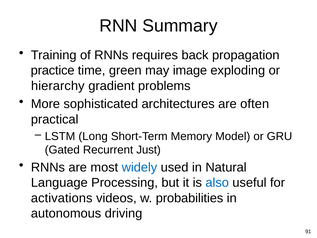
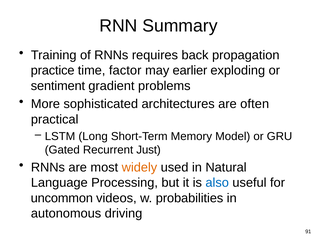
green: green -> factor
image: image -> earlier
hierarchy: hierarchy -> sentiment
widely colour: blue -> orange
activations: activations -> uncommon
